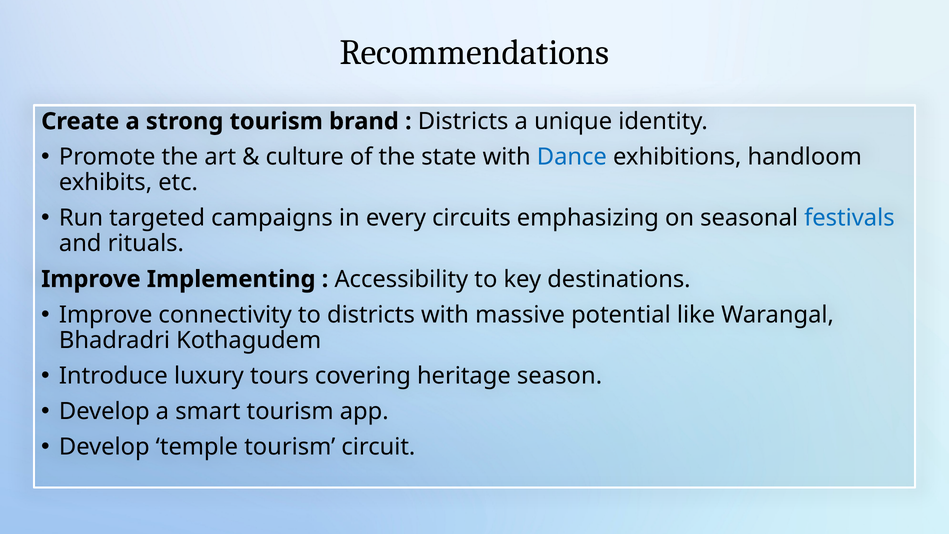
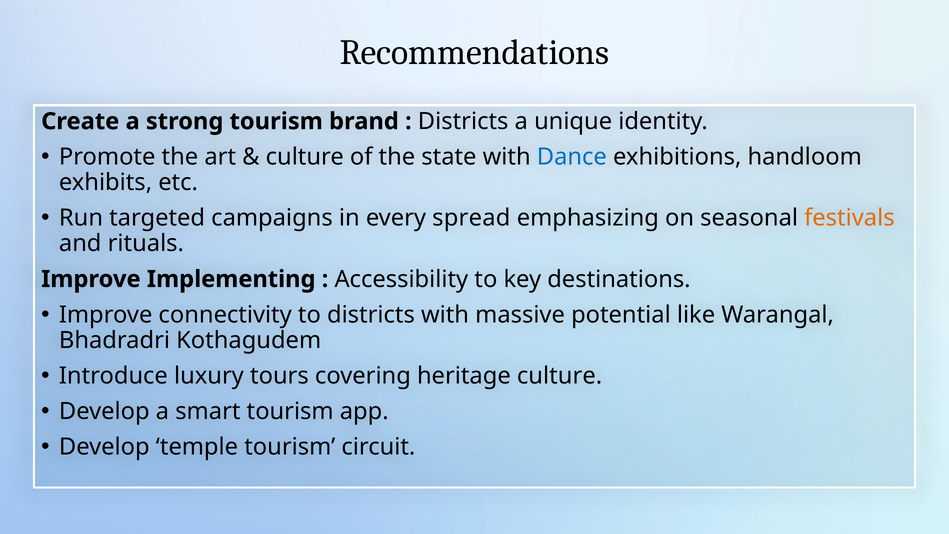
circuits: circuits -> spread
festivals colour: blue -> orange
heritage season: season -> culture
